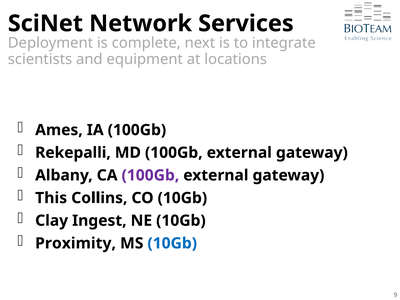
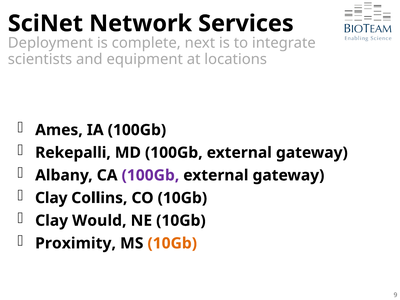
This at (51, 198): This -> Clay
Ingest: Ingest -> Would
10Gb at (172, 243) colour: blue -> orange
